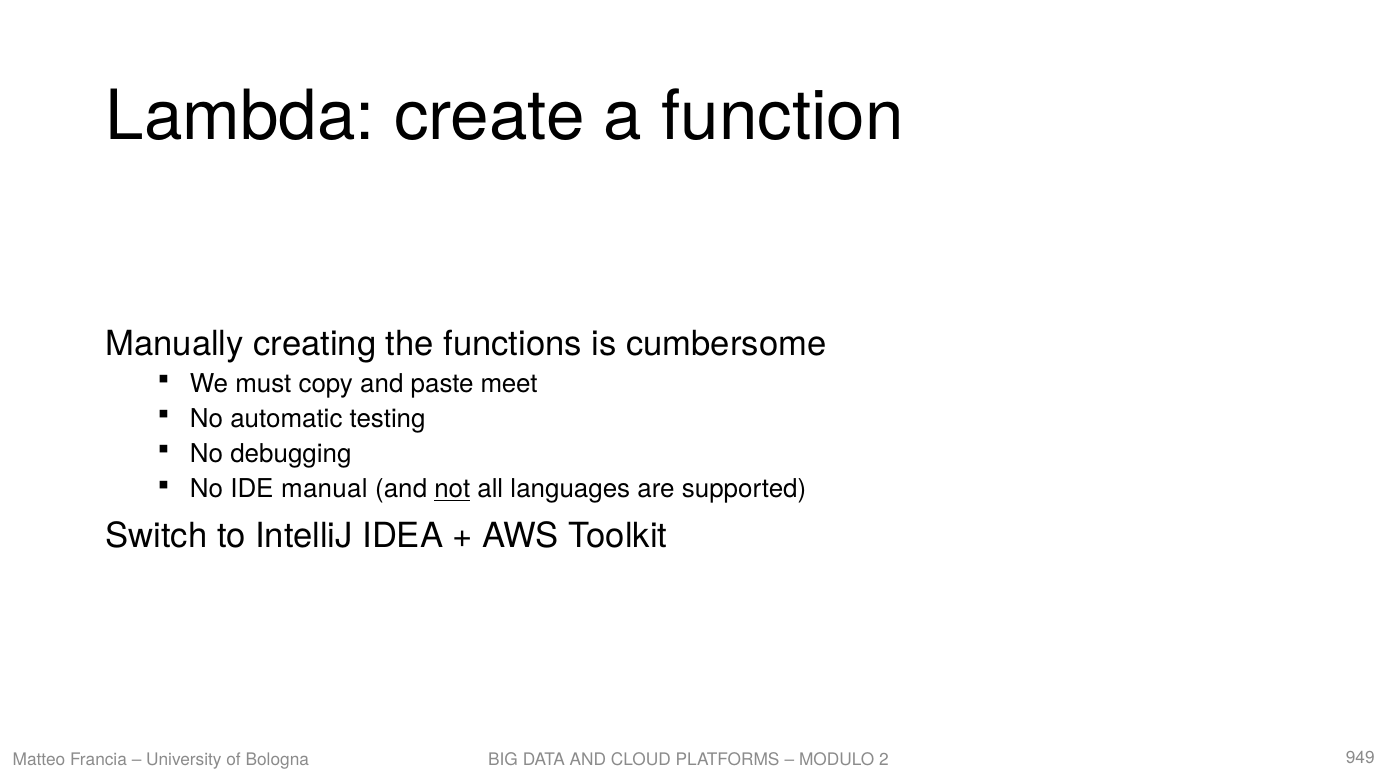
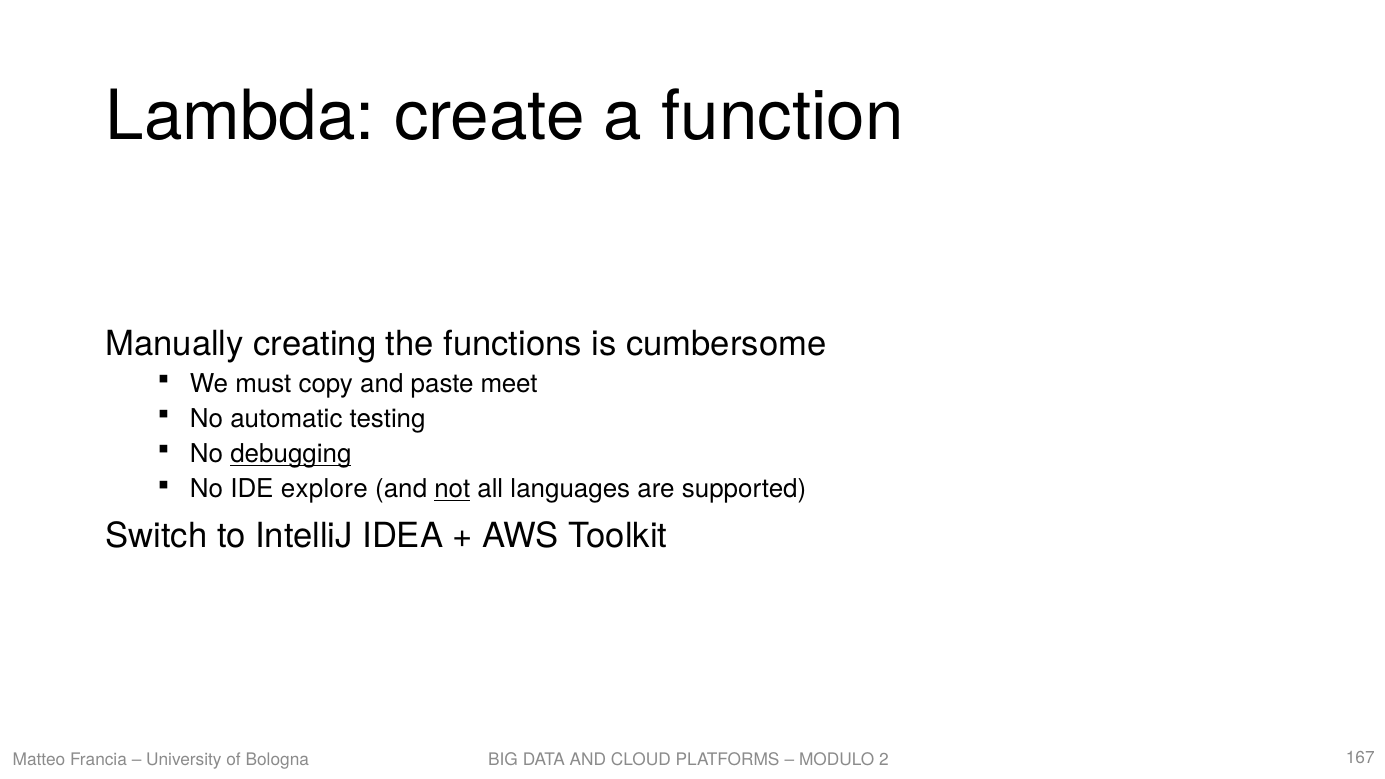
debugging underline: none -> present
manual: manual -> explore
949: 949 -> 167
